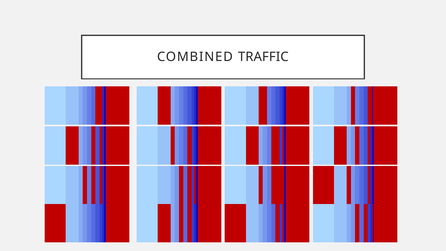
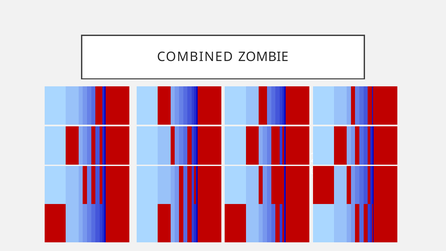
TRAFFIC: TRAFFIC -> ZOMBIE
